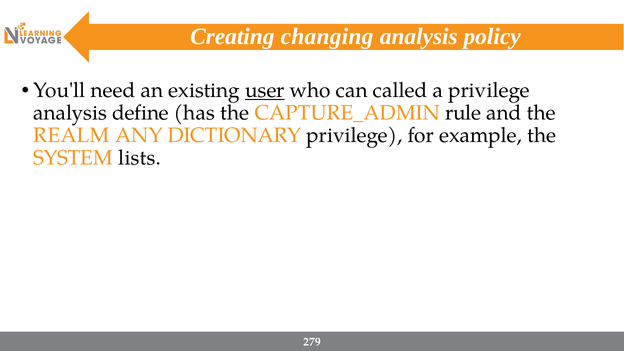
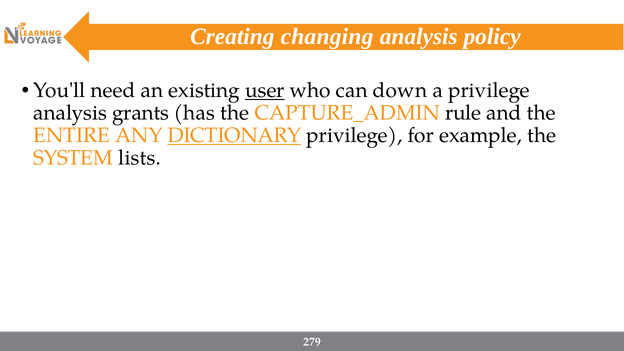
called: called -> down
define: define -> grants
REALM: REALM -> ENTIRE
DICTIONARY underline: none -> present
